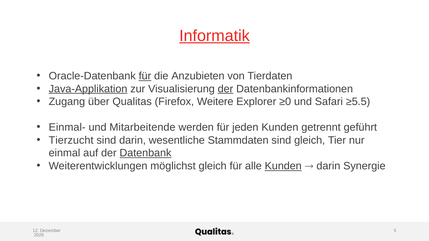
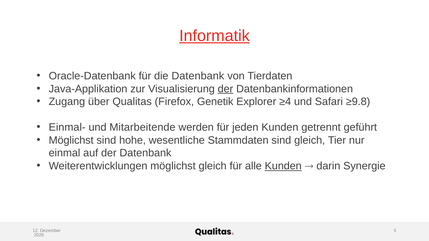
für at (145, 76) underline: present -> none
die Anzubieten: Anzubieten -> Datenbank
Java-Applikation underline: present -> none
Weitere: Weitere -> Genetik
≥0: ≥0 -> ≥4
≥5.5: ≥5.5 -> ≥9.8
Tierzucht at (71, 140): Tierzucht -> Möglichst
sind darin: darin -> hohe
Datenbank at (145, 153) underline: present -> none
